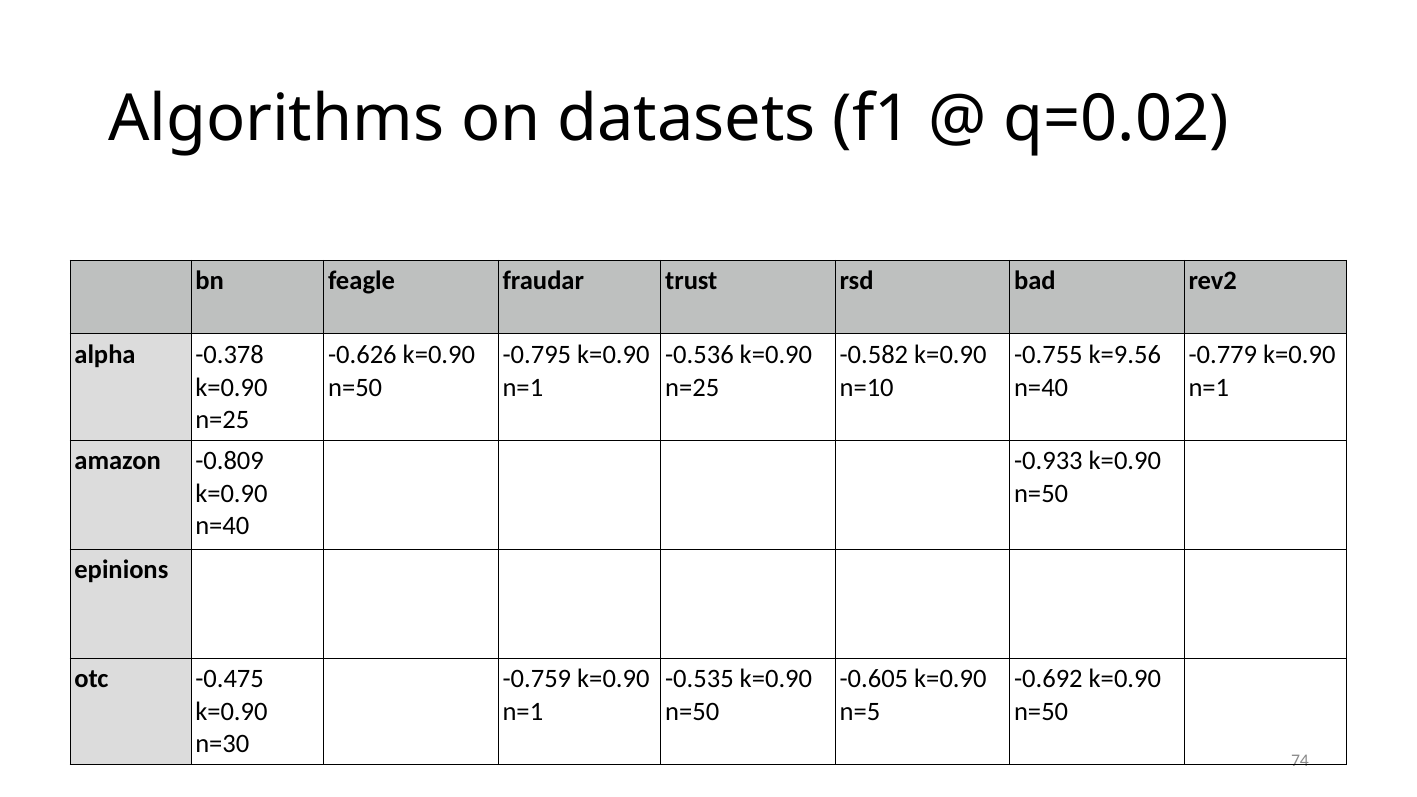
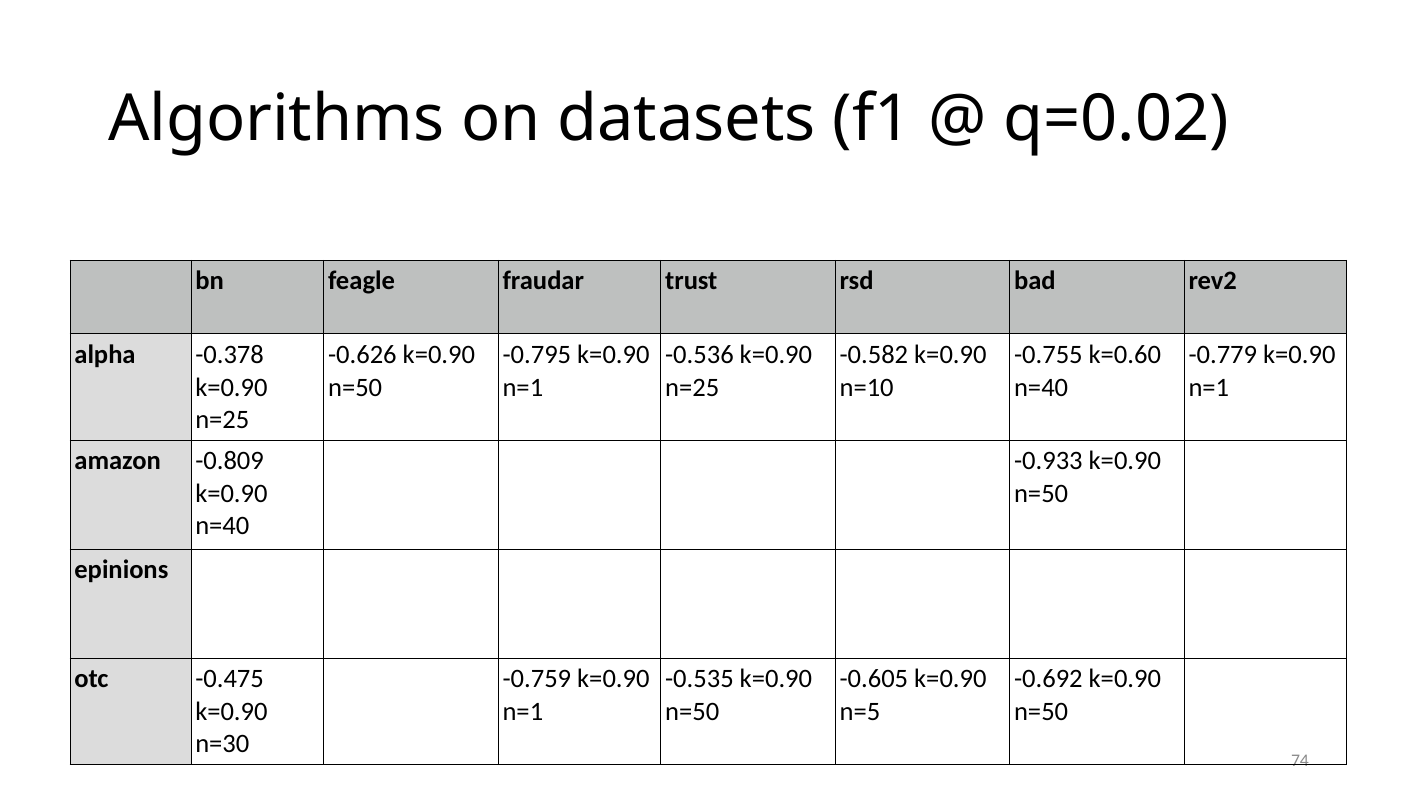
k=9.56: k=9.56 -> k=0.60
